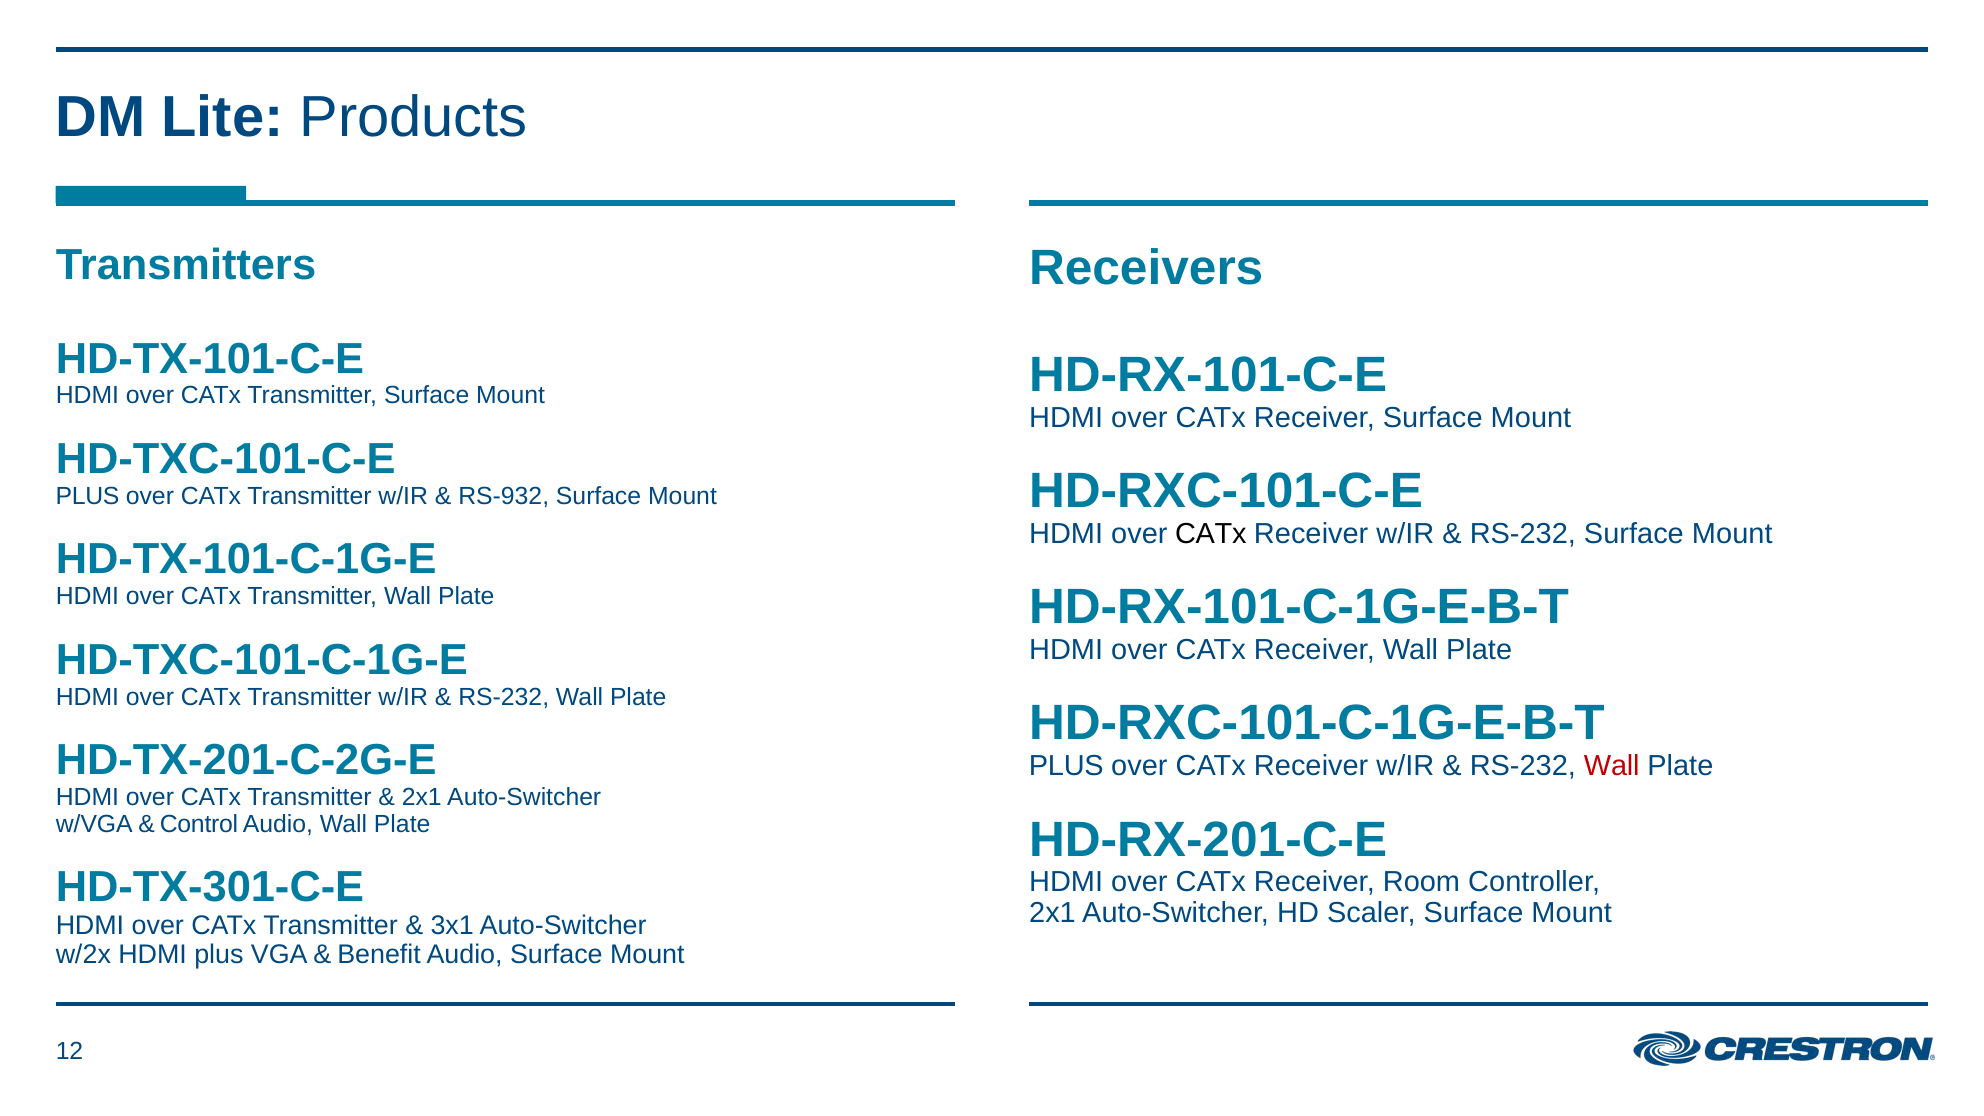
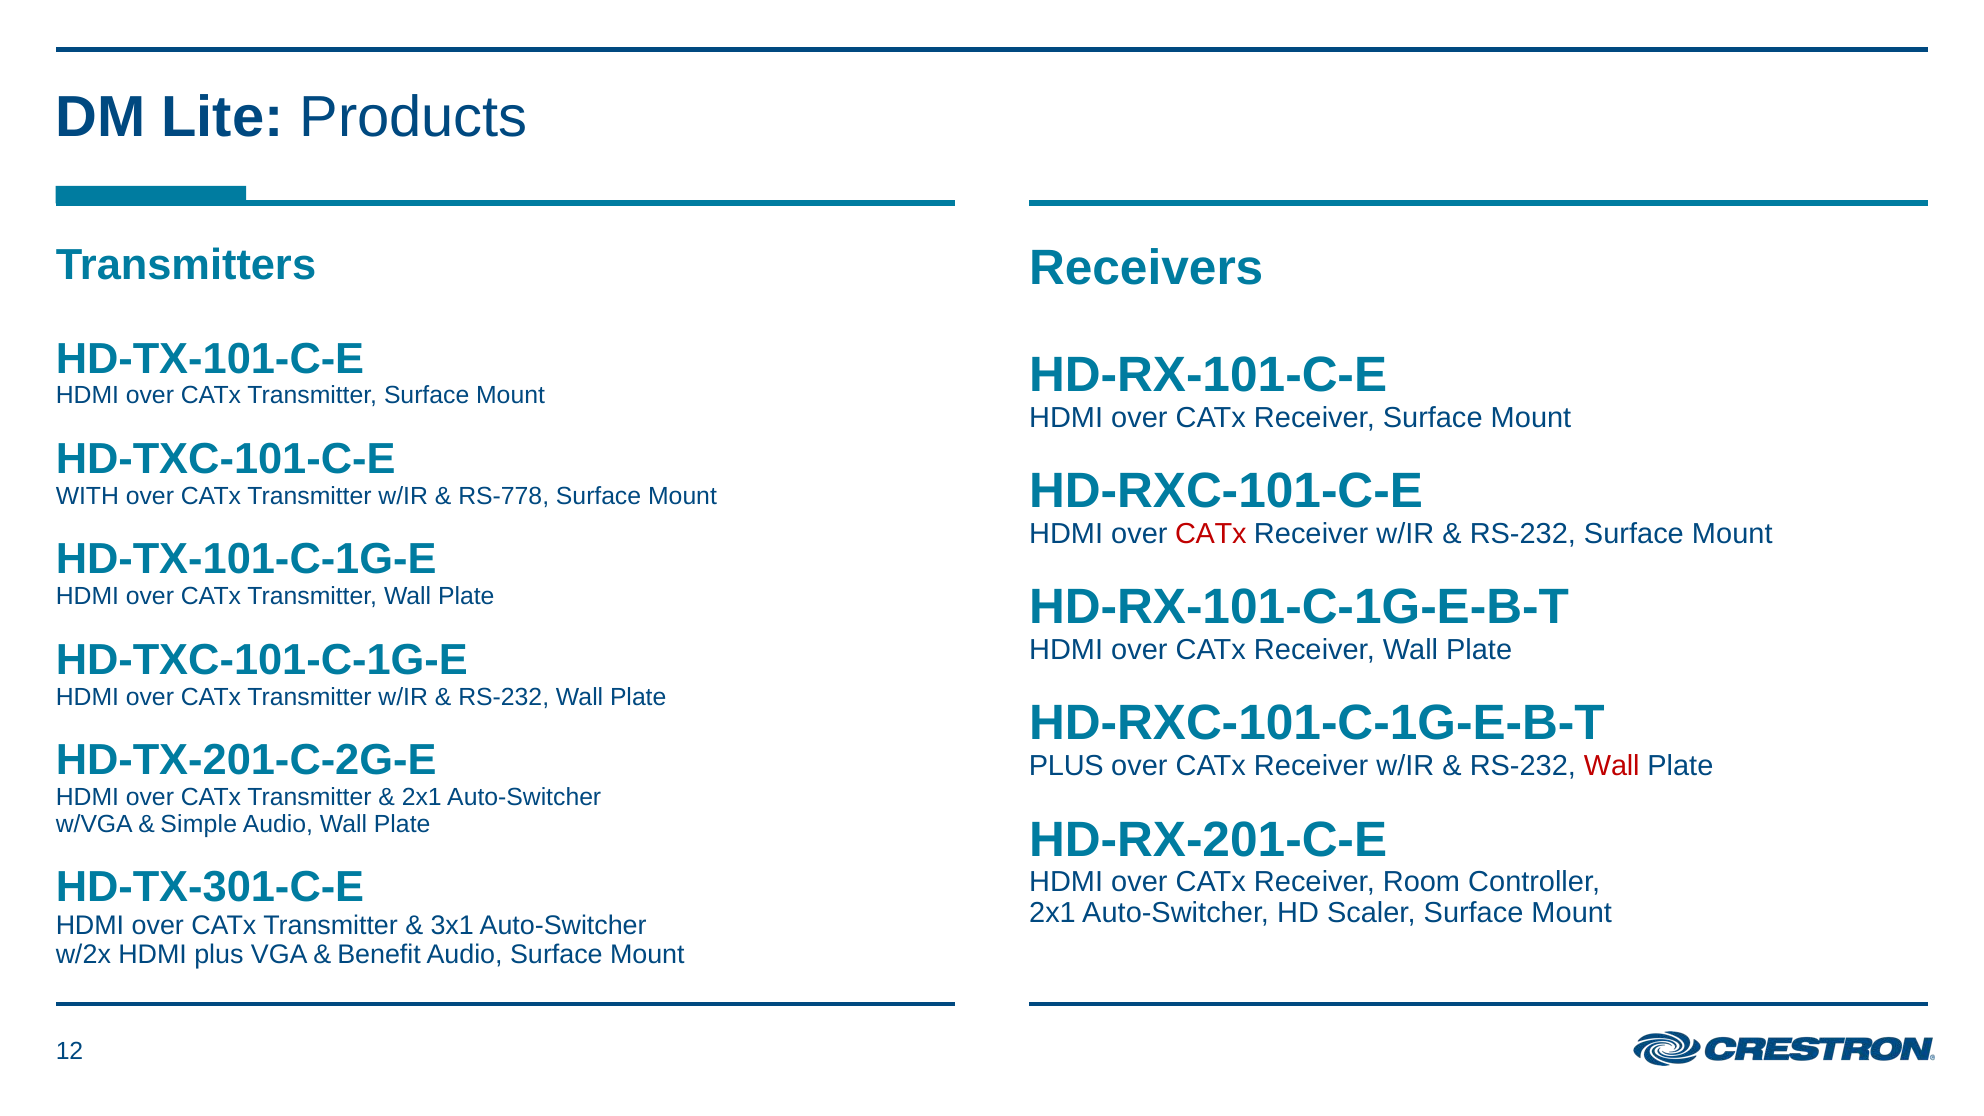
PLUS at (87, 496): PLUS -> WITH
RS-932: RS-932 -> RS-778
CATx at (1211, 534) colour: black -> red
Control: Control -> Simple
